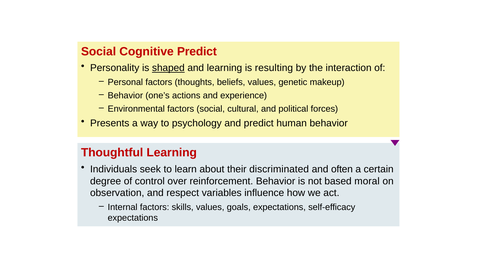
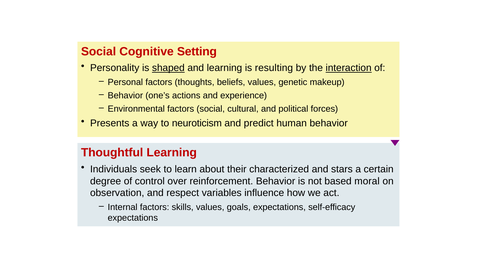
Cognitive Predict: Predict -> Setting
interaction underline: none -> present
psychology: psychology -> neuroticism
discriminated: discriminated -> characterized
often: often -> stars
